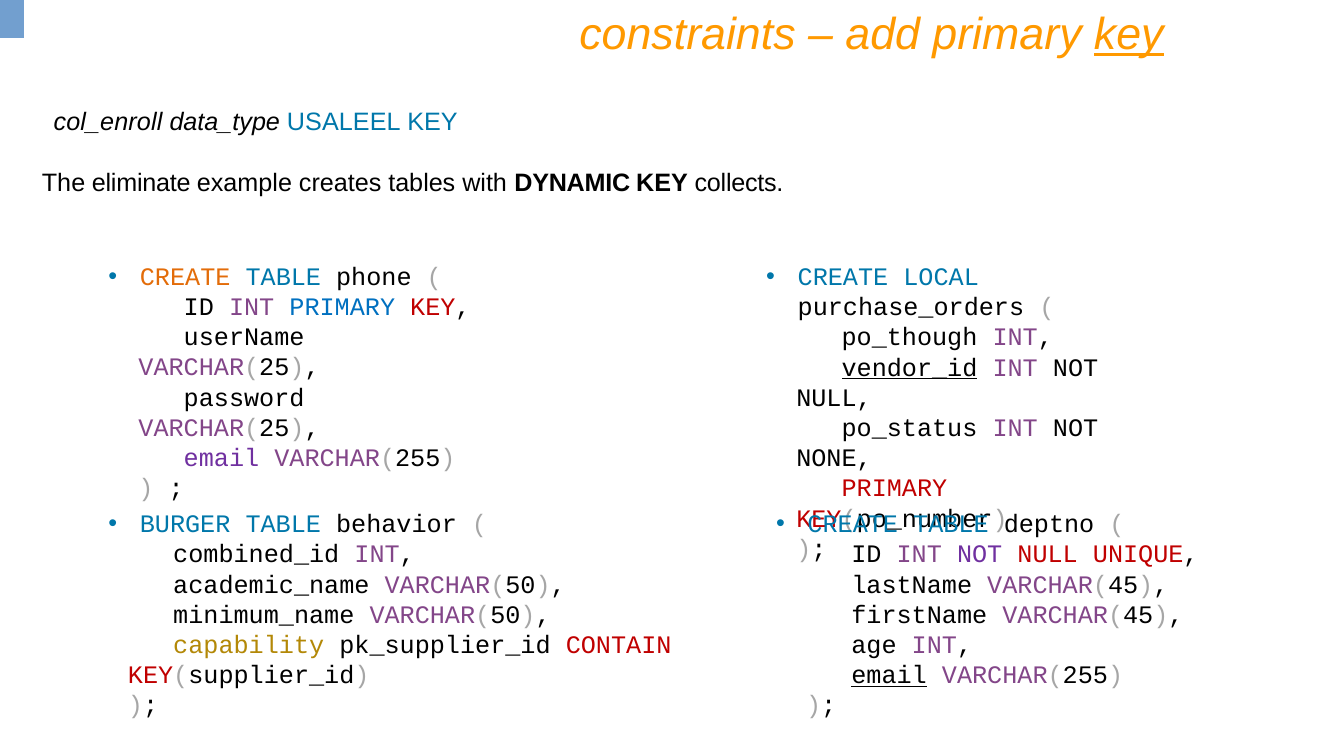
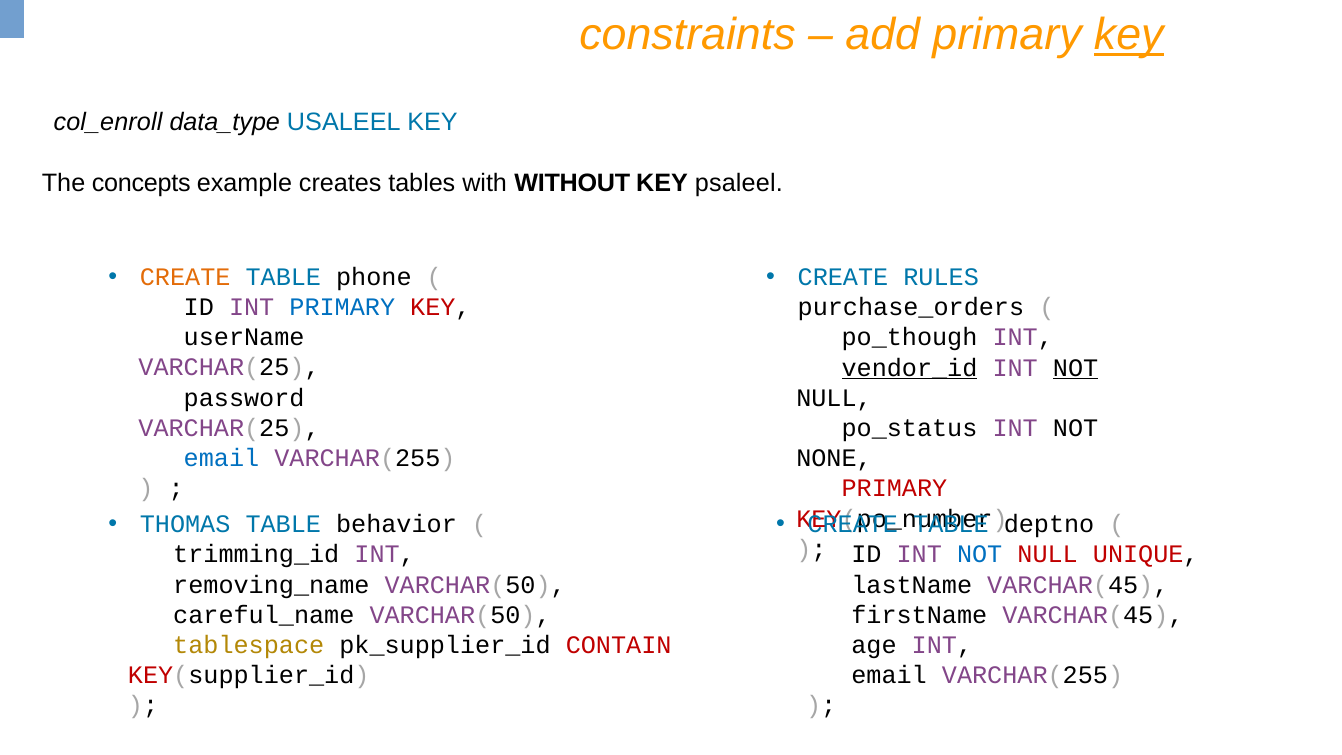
eliminate: eliminate -> concepts
DYNAMIC: DYNAMIC -> WITHOUT
collects: collects -> psaleel
LOCAL: LOCAL -> RULES
NOT at (1076, 368) underline: none -> present
email at (221, 458) colour: purple -> blue
BURGER: BURGER -> THOMAS
combined_id: combined_id -> trimming_id
NOT at (980, 555) colour: purple -> blue
academic_name: academic_name -> removing_name
minimum_name: minimum_name -> careful_name
capability: capability -> tablespace
email at (889, 675) underline: present -> none
